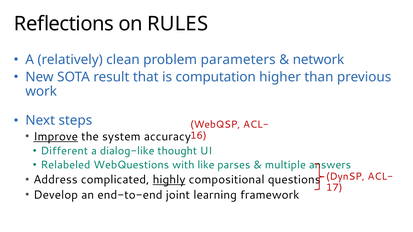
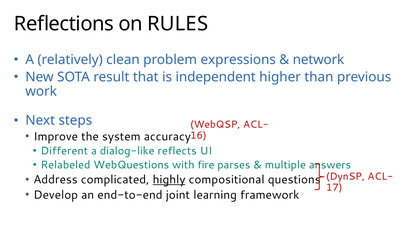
parameters: parameters -> expressions
computation: computation -> independent
Improve underline: present -> none
thought: thought -> reflects
like: like -> fire
